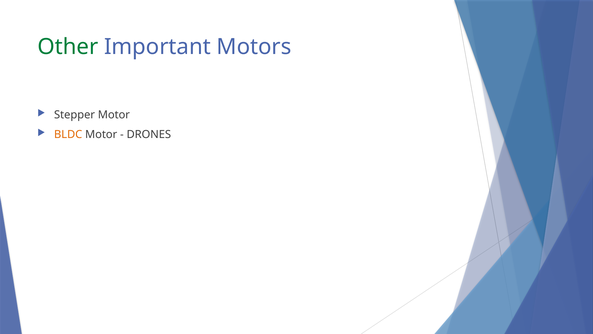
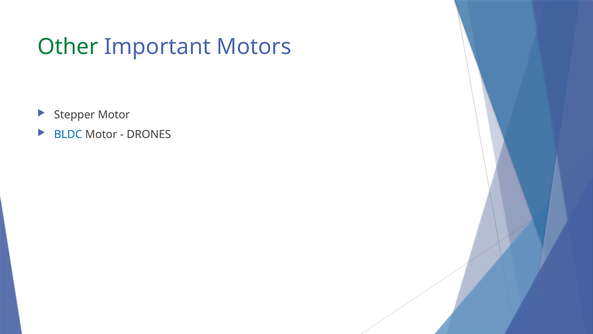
BLDC colour: orange -> blue
